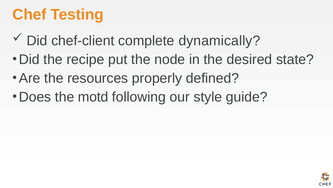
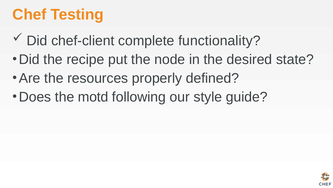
dynamically: dynamically -> functionality
